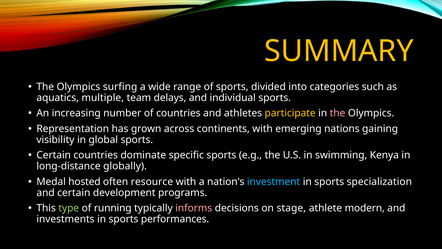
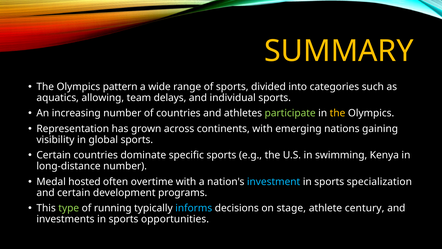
surfing: surfing -> pattern
multiple: multiple -> allowing
participate colour: yellow -> light green
the at (338, 113) colour: pink -> yellow
long-distance globally: globally -> number
resource: resource -> overtime
informs colour: pink -> light blue
modern: modern -> century
performances: performances -> opportunities
